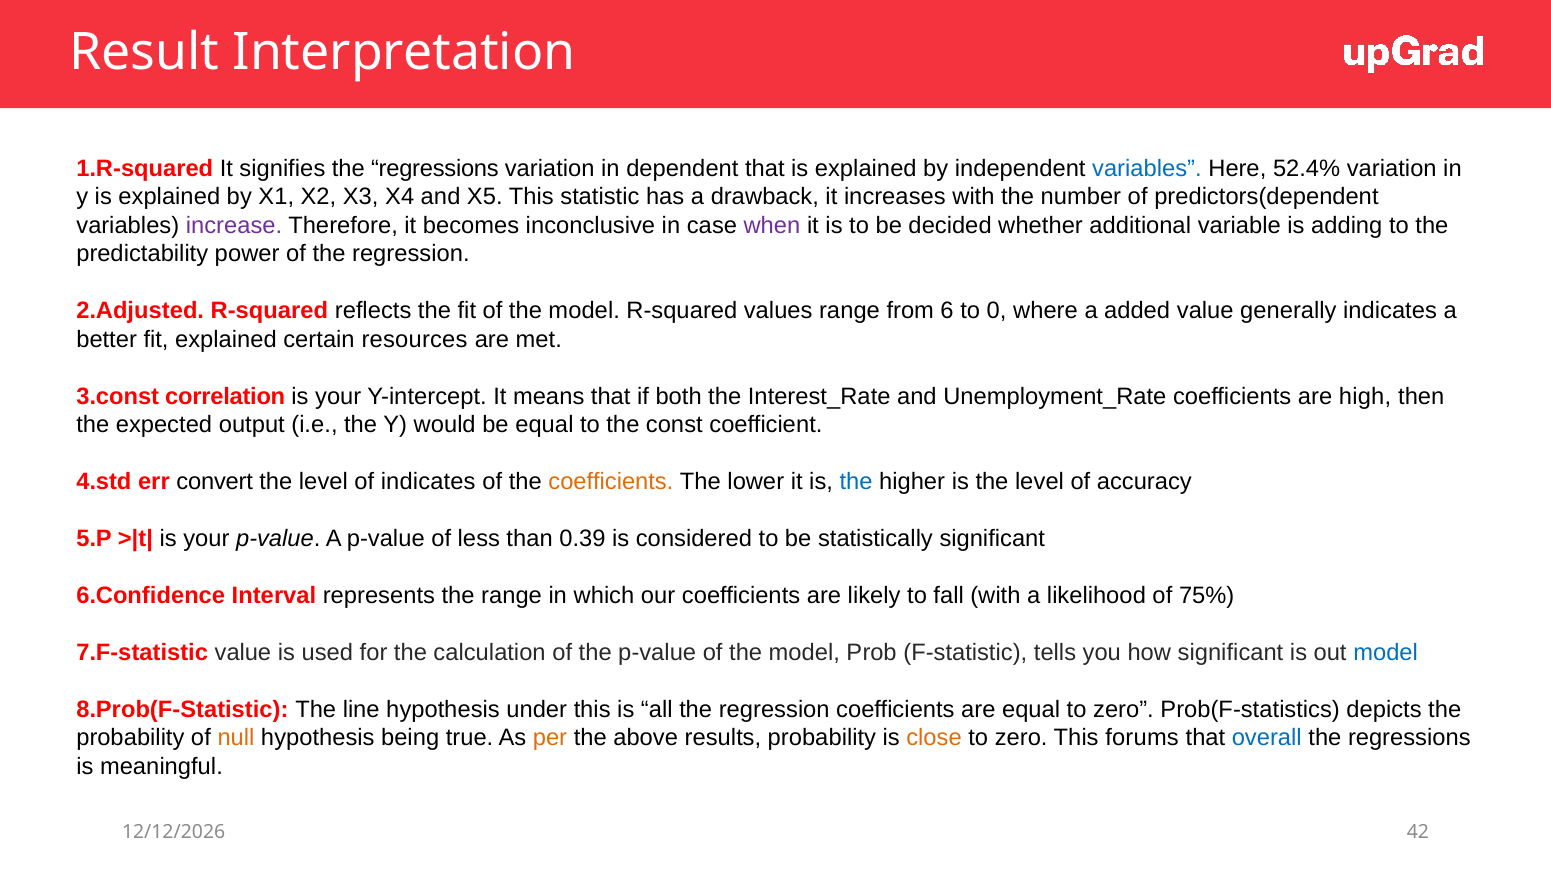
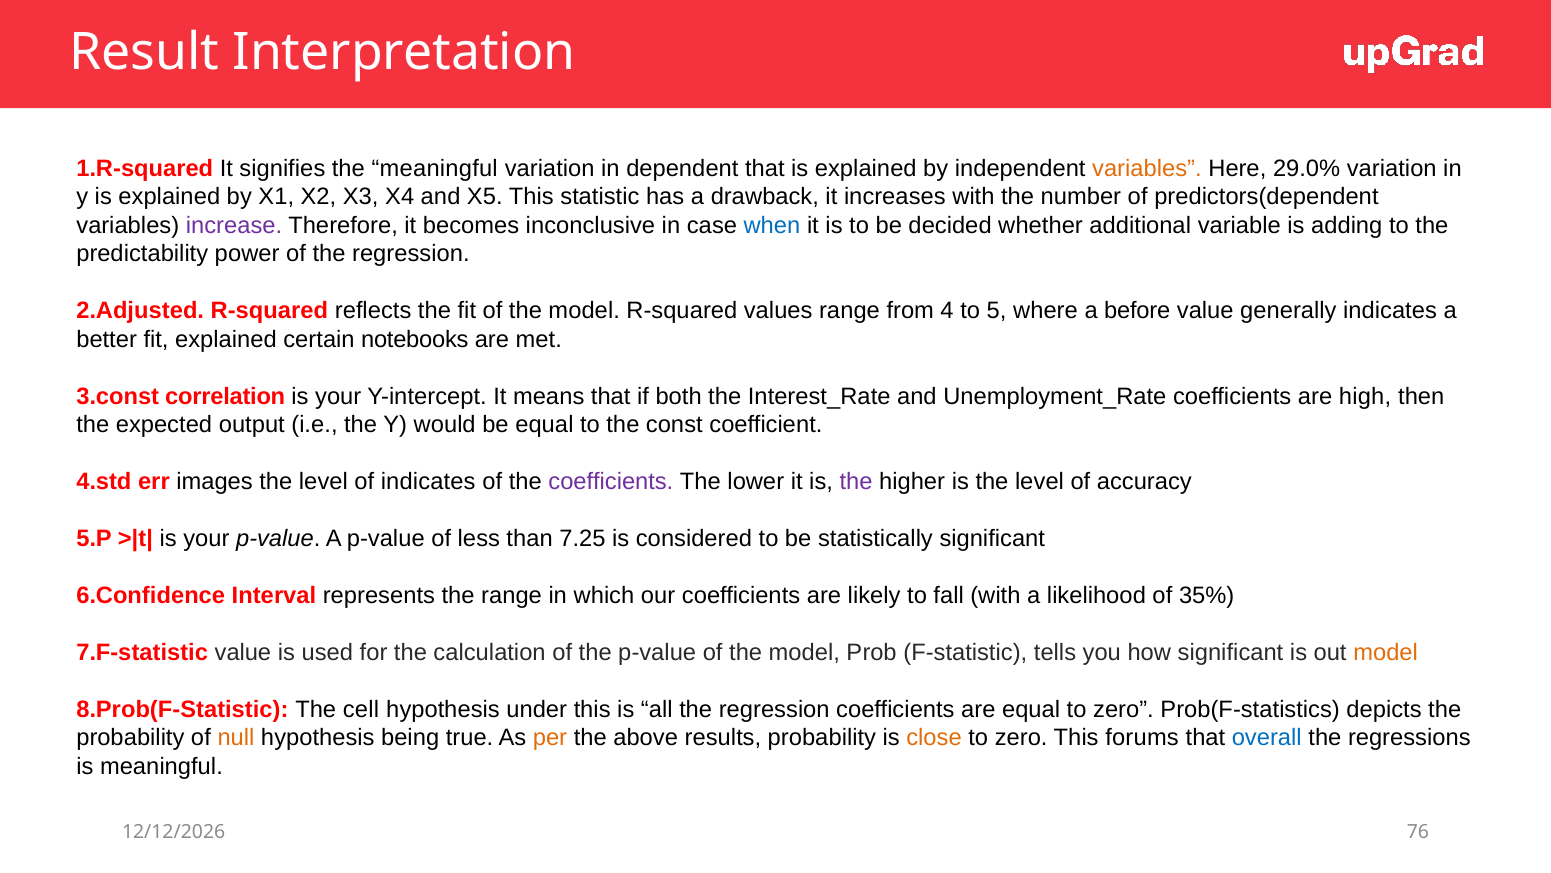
signifies the regressions: regressions -> meaningful
variables at (1147, 168) colour: blue -> orange
52.4%: 52.4% -> 29.0%
when colour: purple -> blue
6: 6 -> 4
0: 0 -> 5
added: added -> before
resources: resources -> notebooks
convert: convert -> images
coefficients at (611, 481) colour: orange -> purple
the at (856, 481) colour: blue -> purple
0.39: 0.39 -> 7.25
75%: 75% -> 35%
model at (1386, 652) colour: blue -> orange
line: line -> cell
42: 42 -> 76
